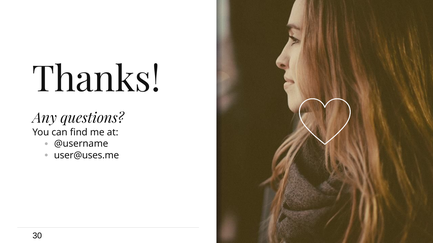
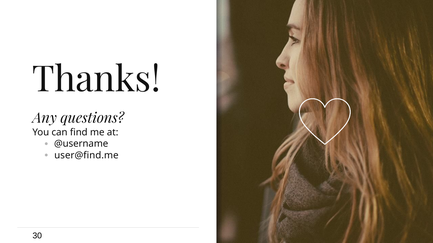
user@uses.me: user@uses.me -> user@find.me
